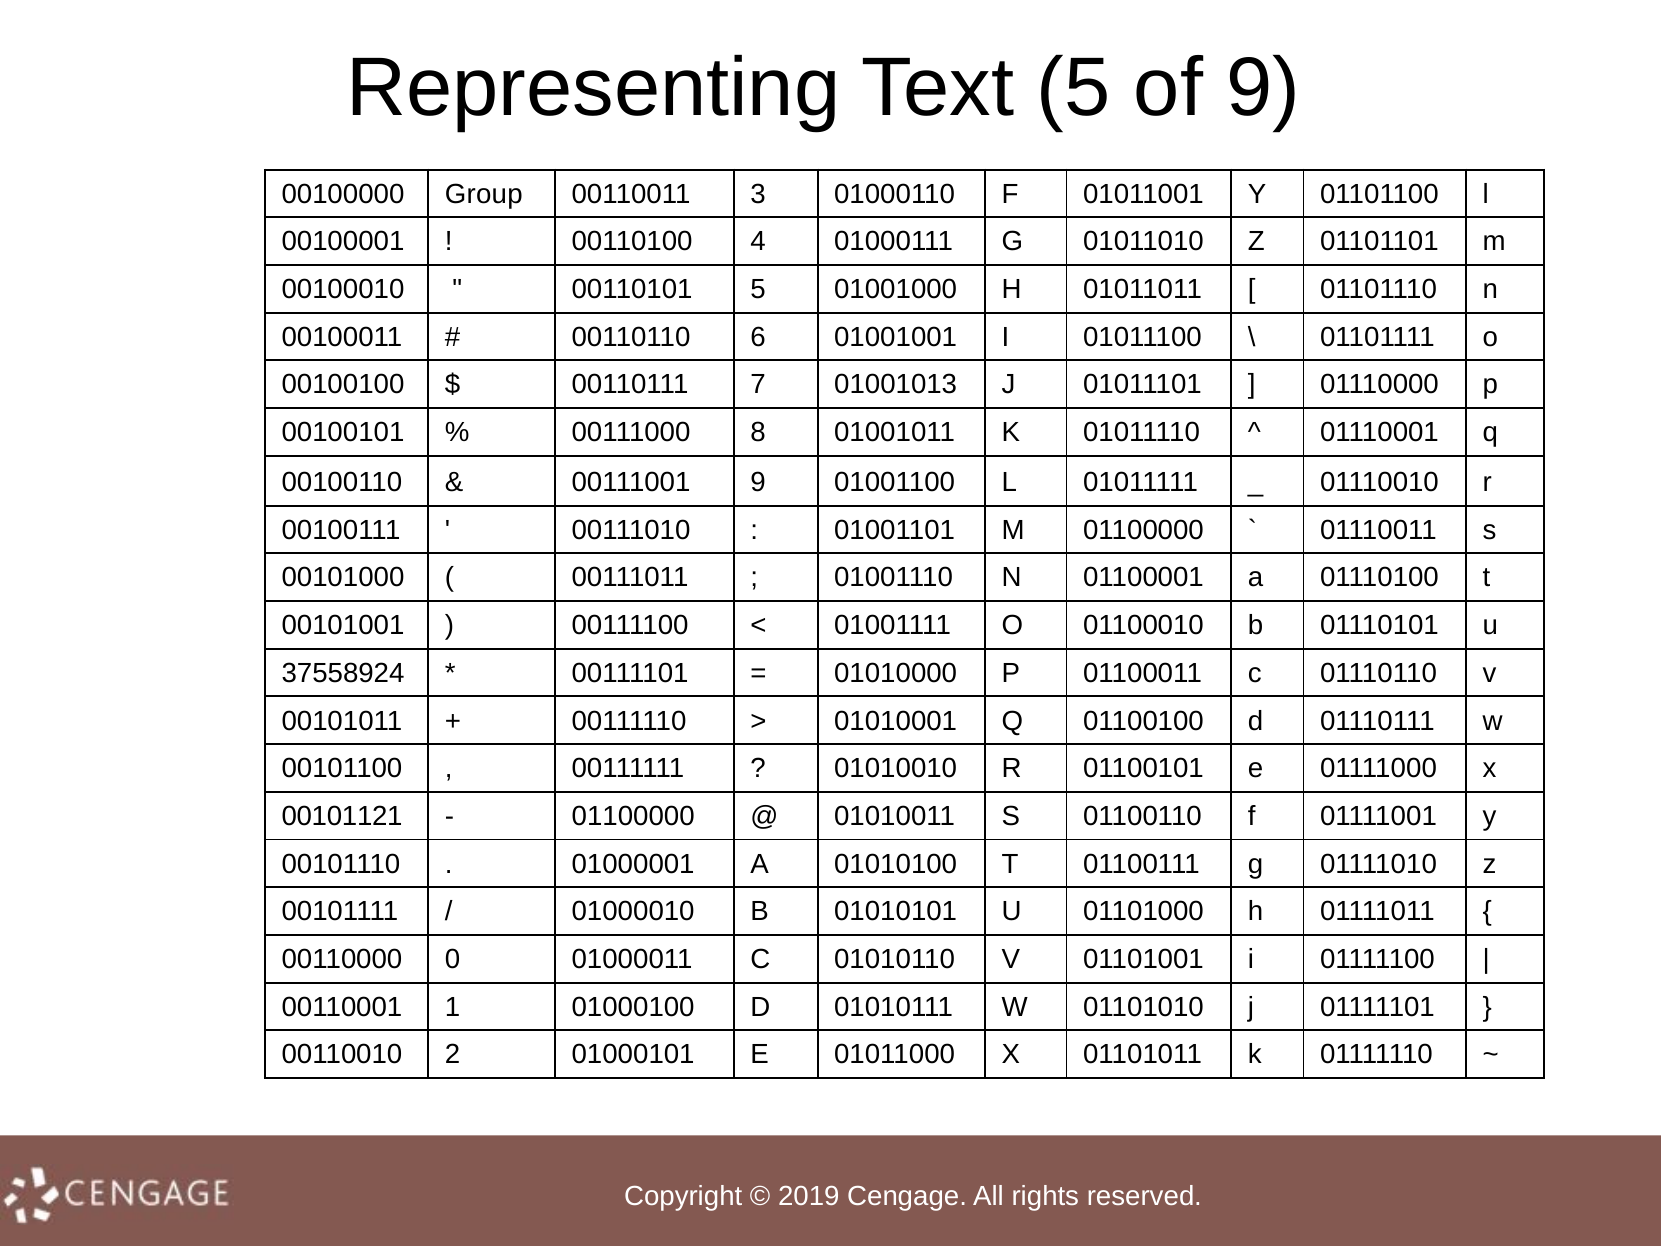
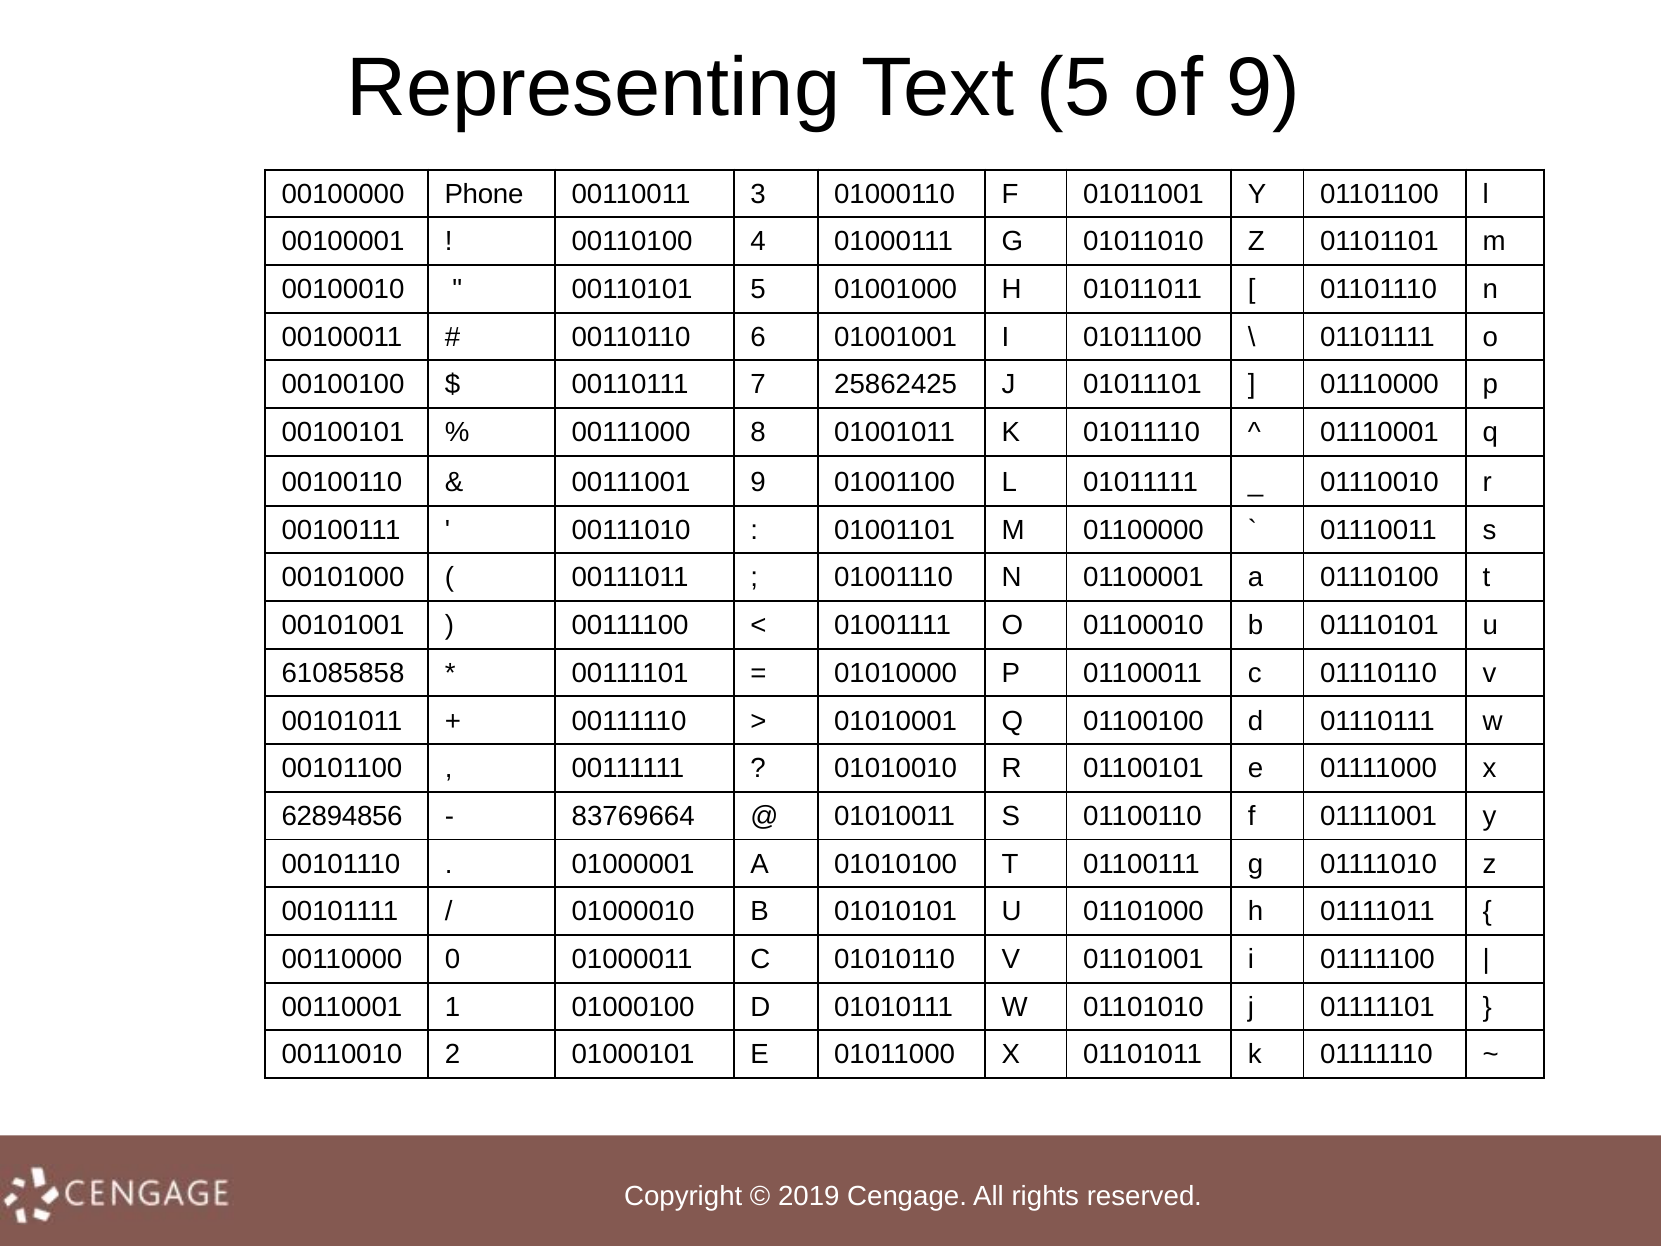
Group: Group -> Phone
01001013: 01001013 -> 25862425
37558924: 37558924 -> 61085858
00101121: 00101121 -> 62894856
01100000 at (633, 816): 01100000 -> 83769664
